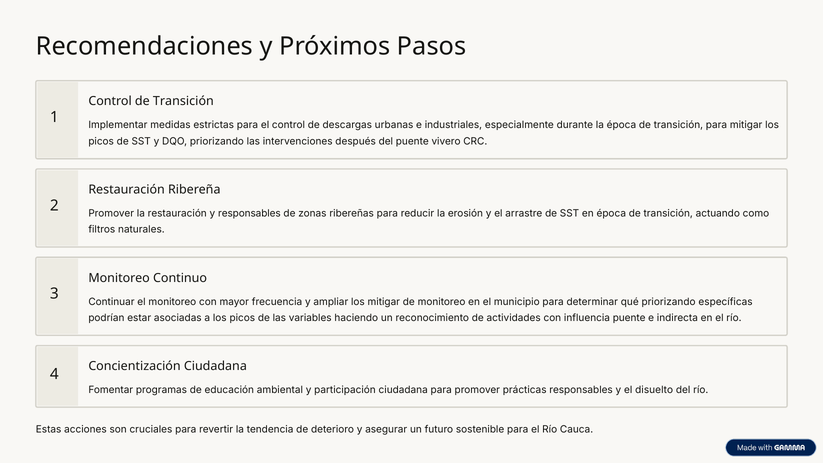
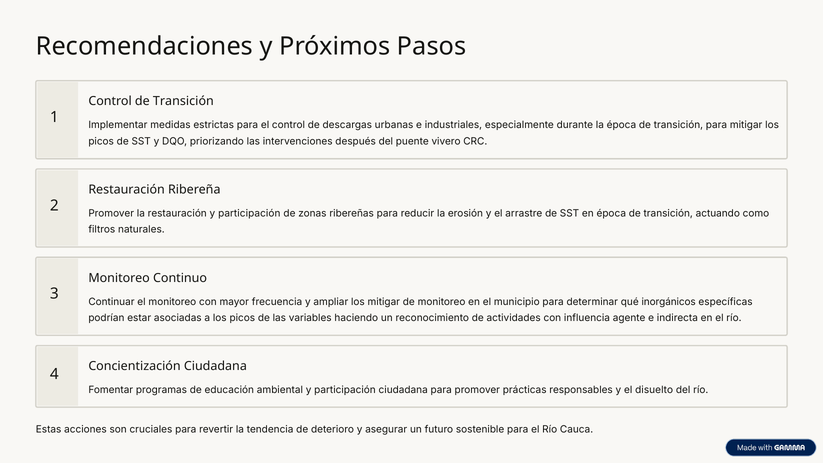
restauración y responsables: responsables -> participación
qué priorizando: priorizando -> inorgánicos
influencia puente: puente -> agente
